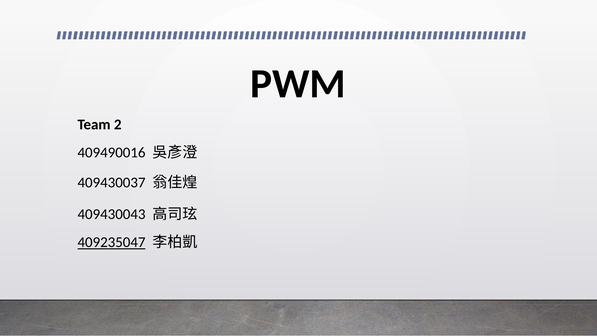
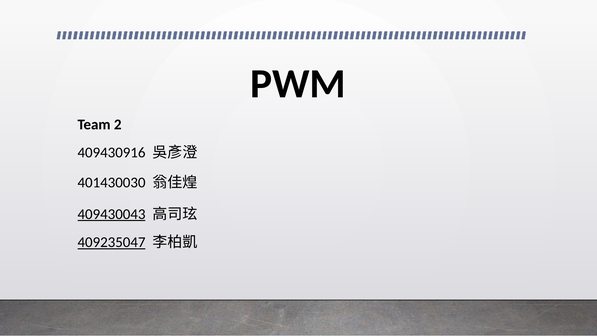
409490016: 409490016 -> 409430916
409430037: 409430037 -> 401430030
409430043 underline: none -> present
